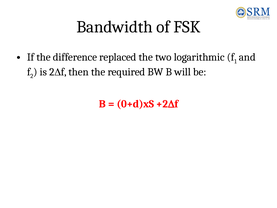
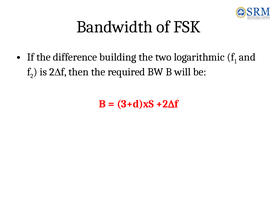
replaced: replaced -> building
0+d)xS: 0+d)xS -> 3+d)xS
